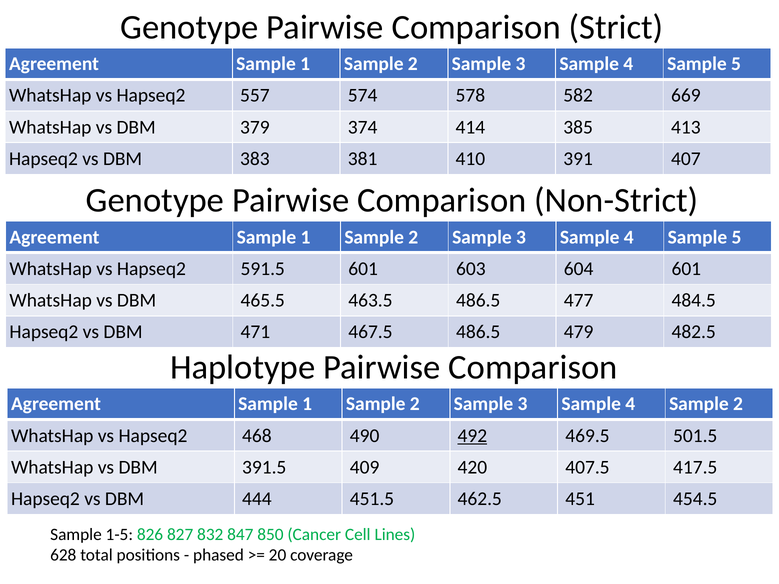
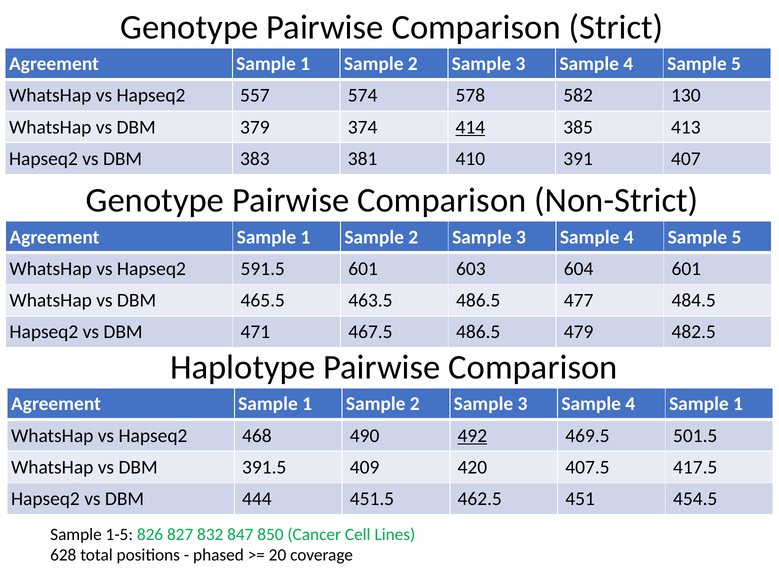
669: 669 -> 130
414 underline: none -> present
4 Sample 2: 2 -> 1
